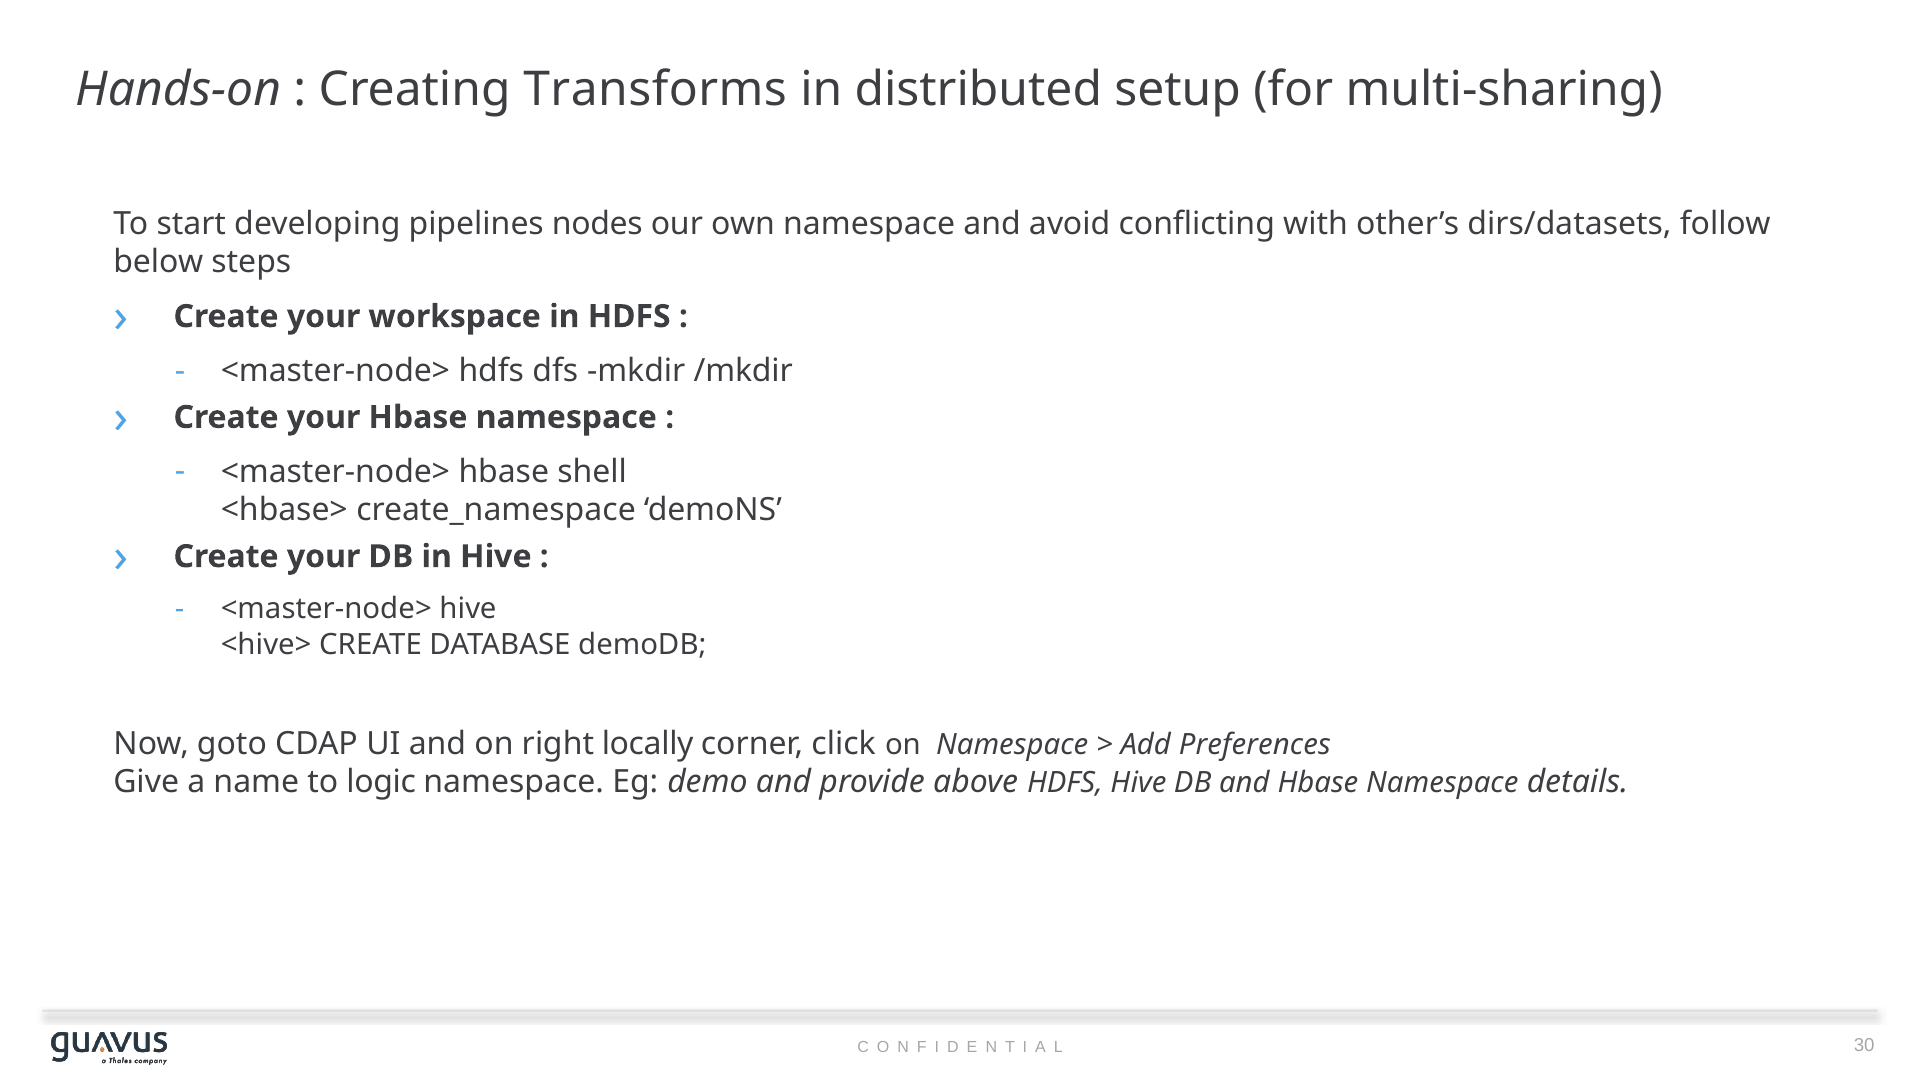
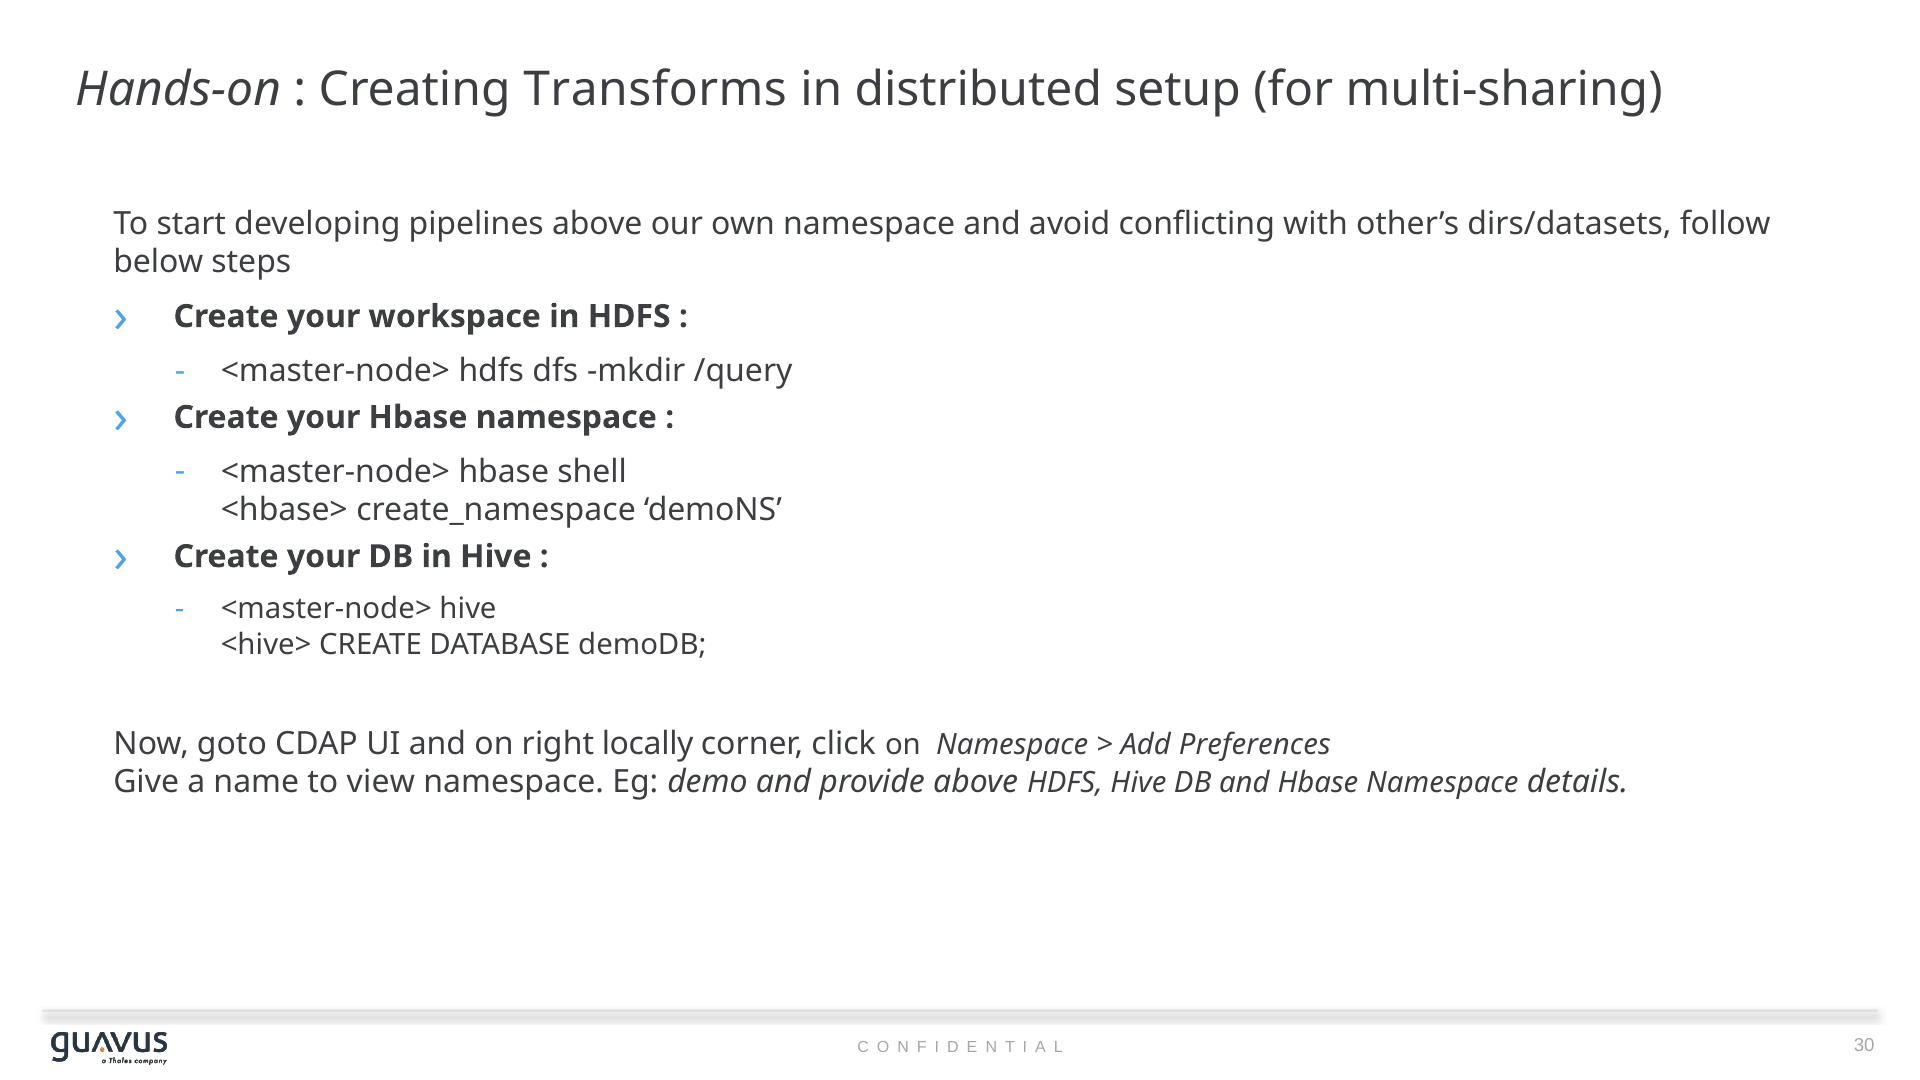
pipelines nodes: nodes -> above
/mkdir: /mkdir -> /query
logic: logic -> view
